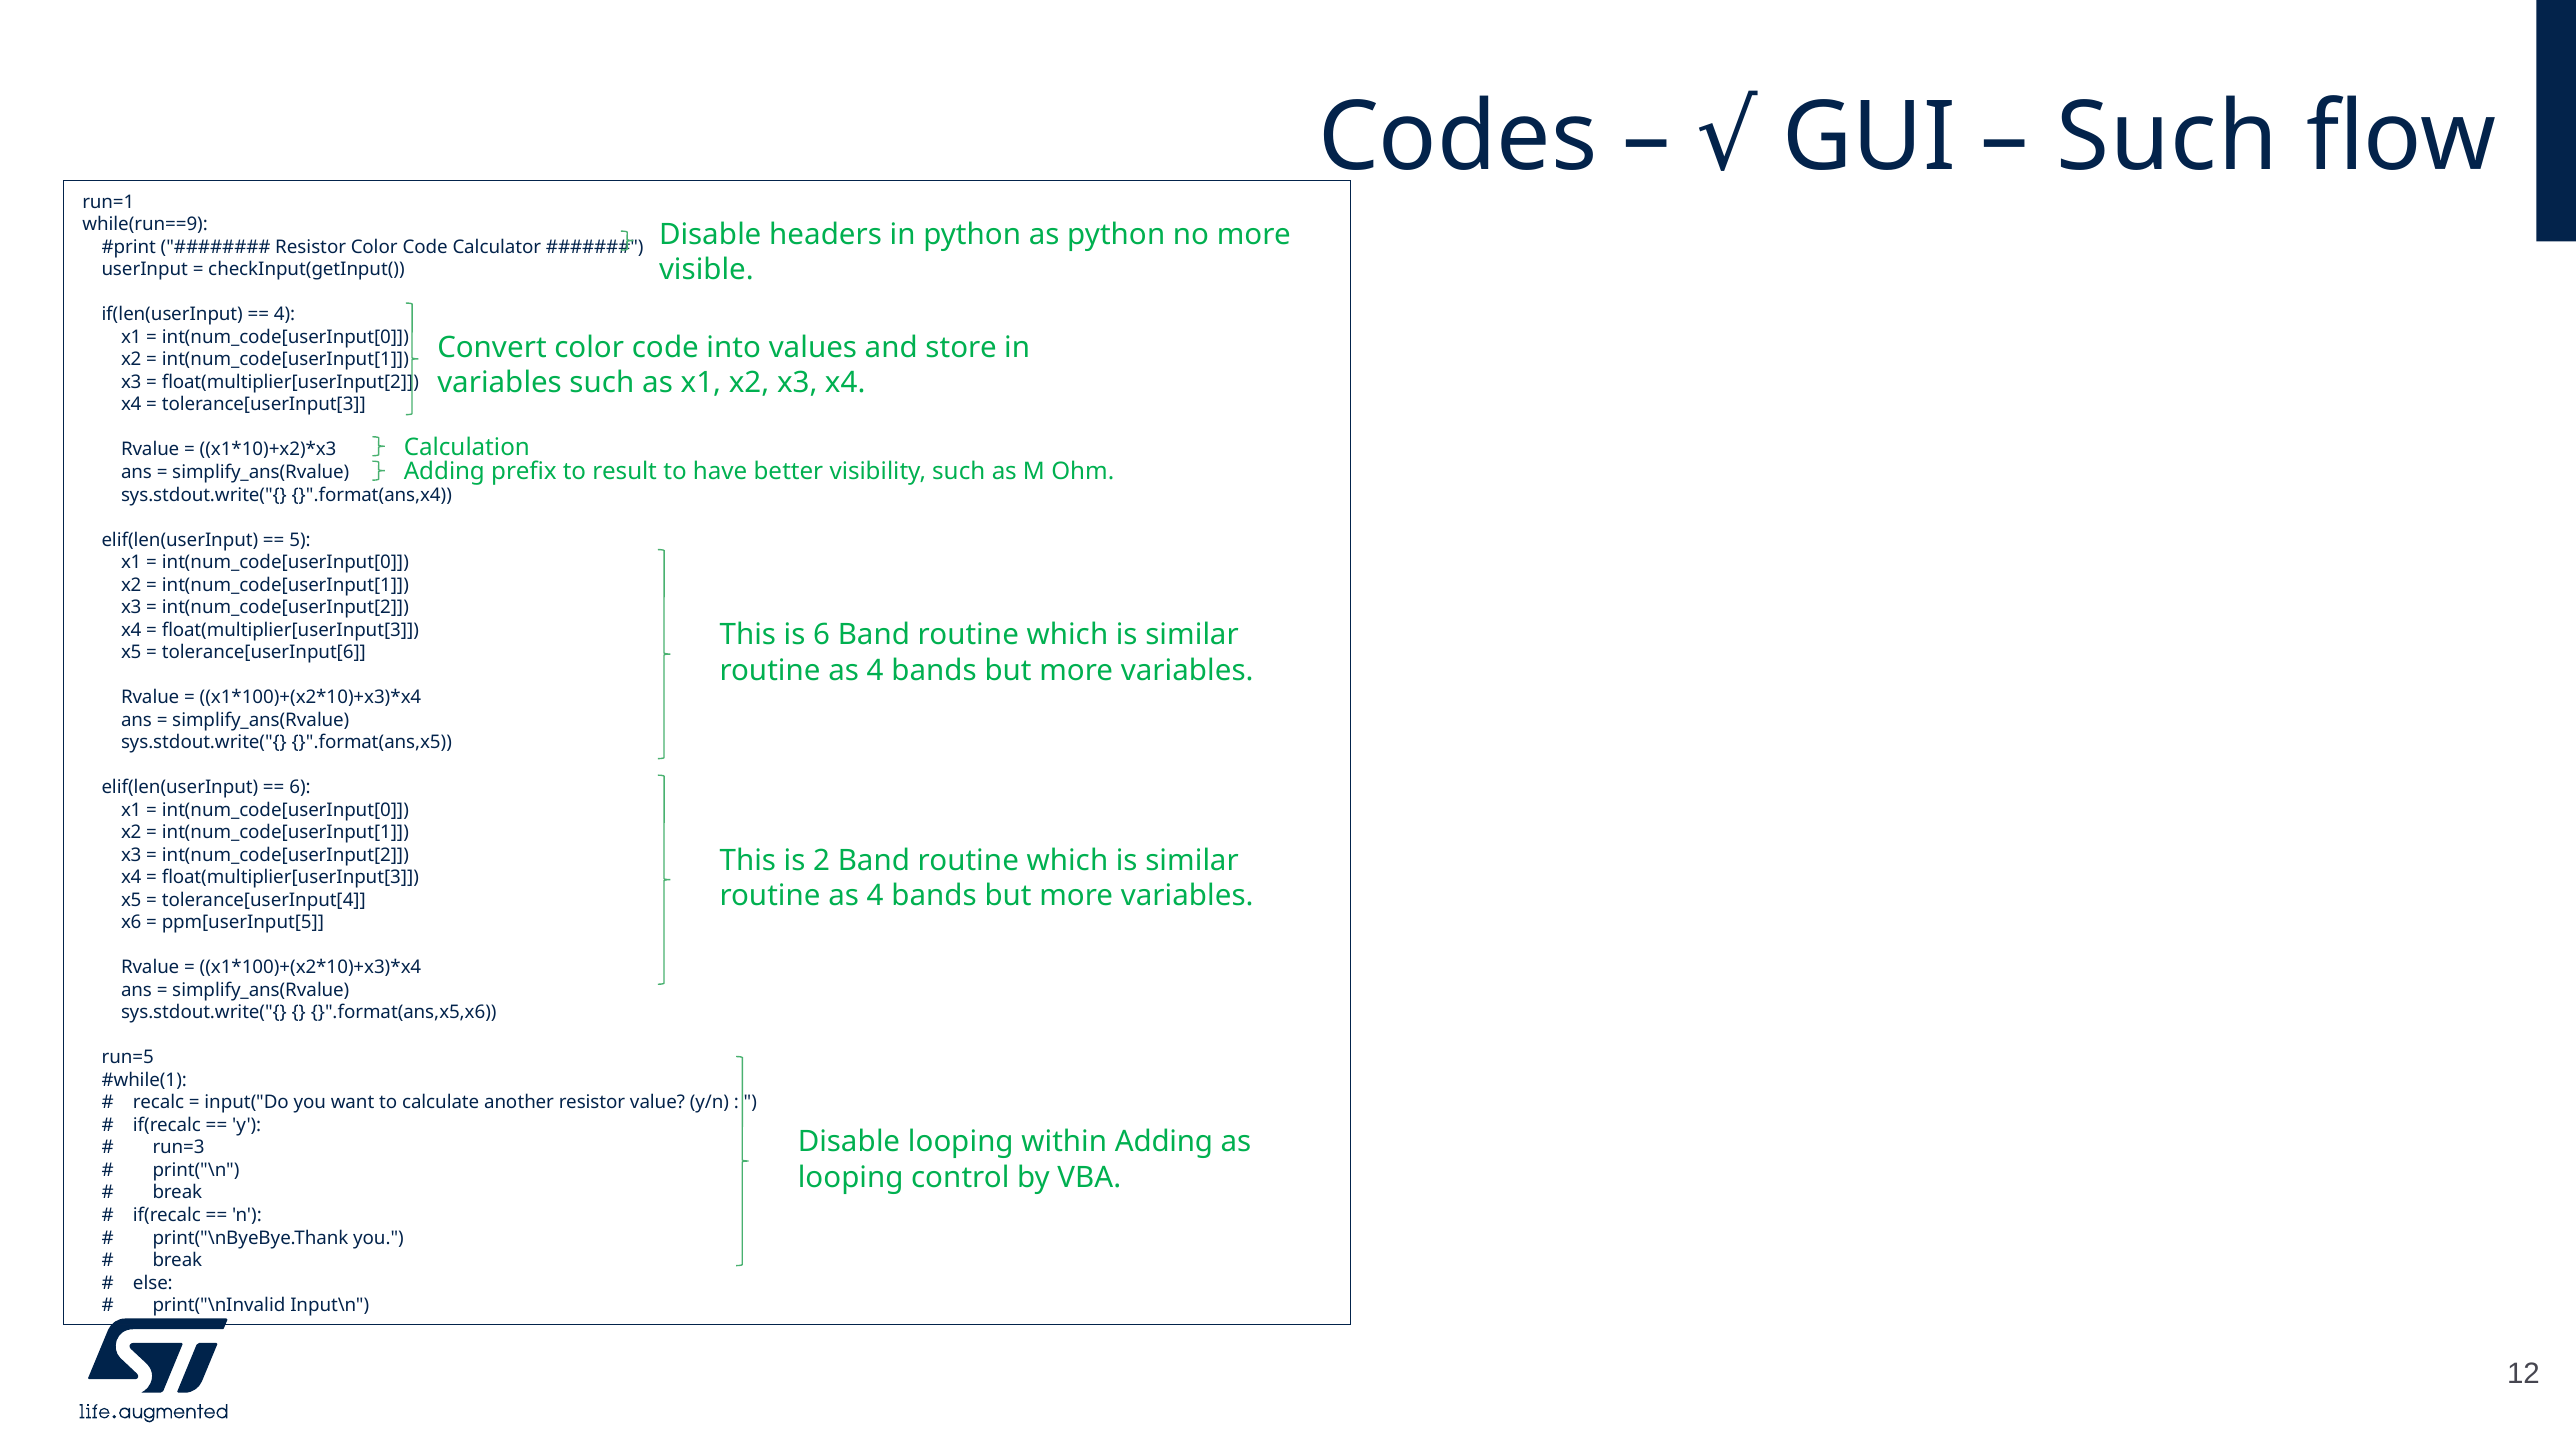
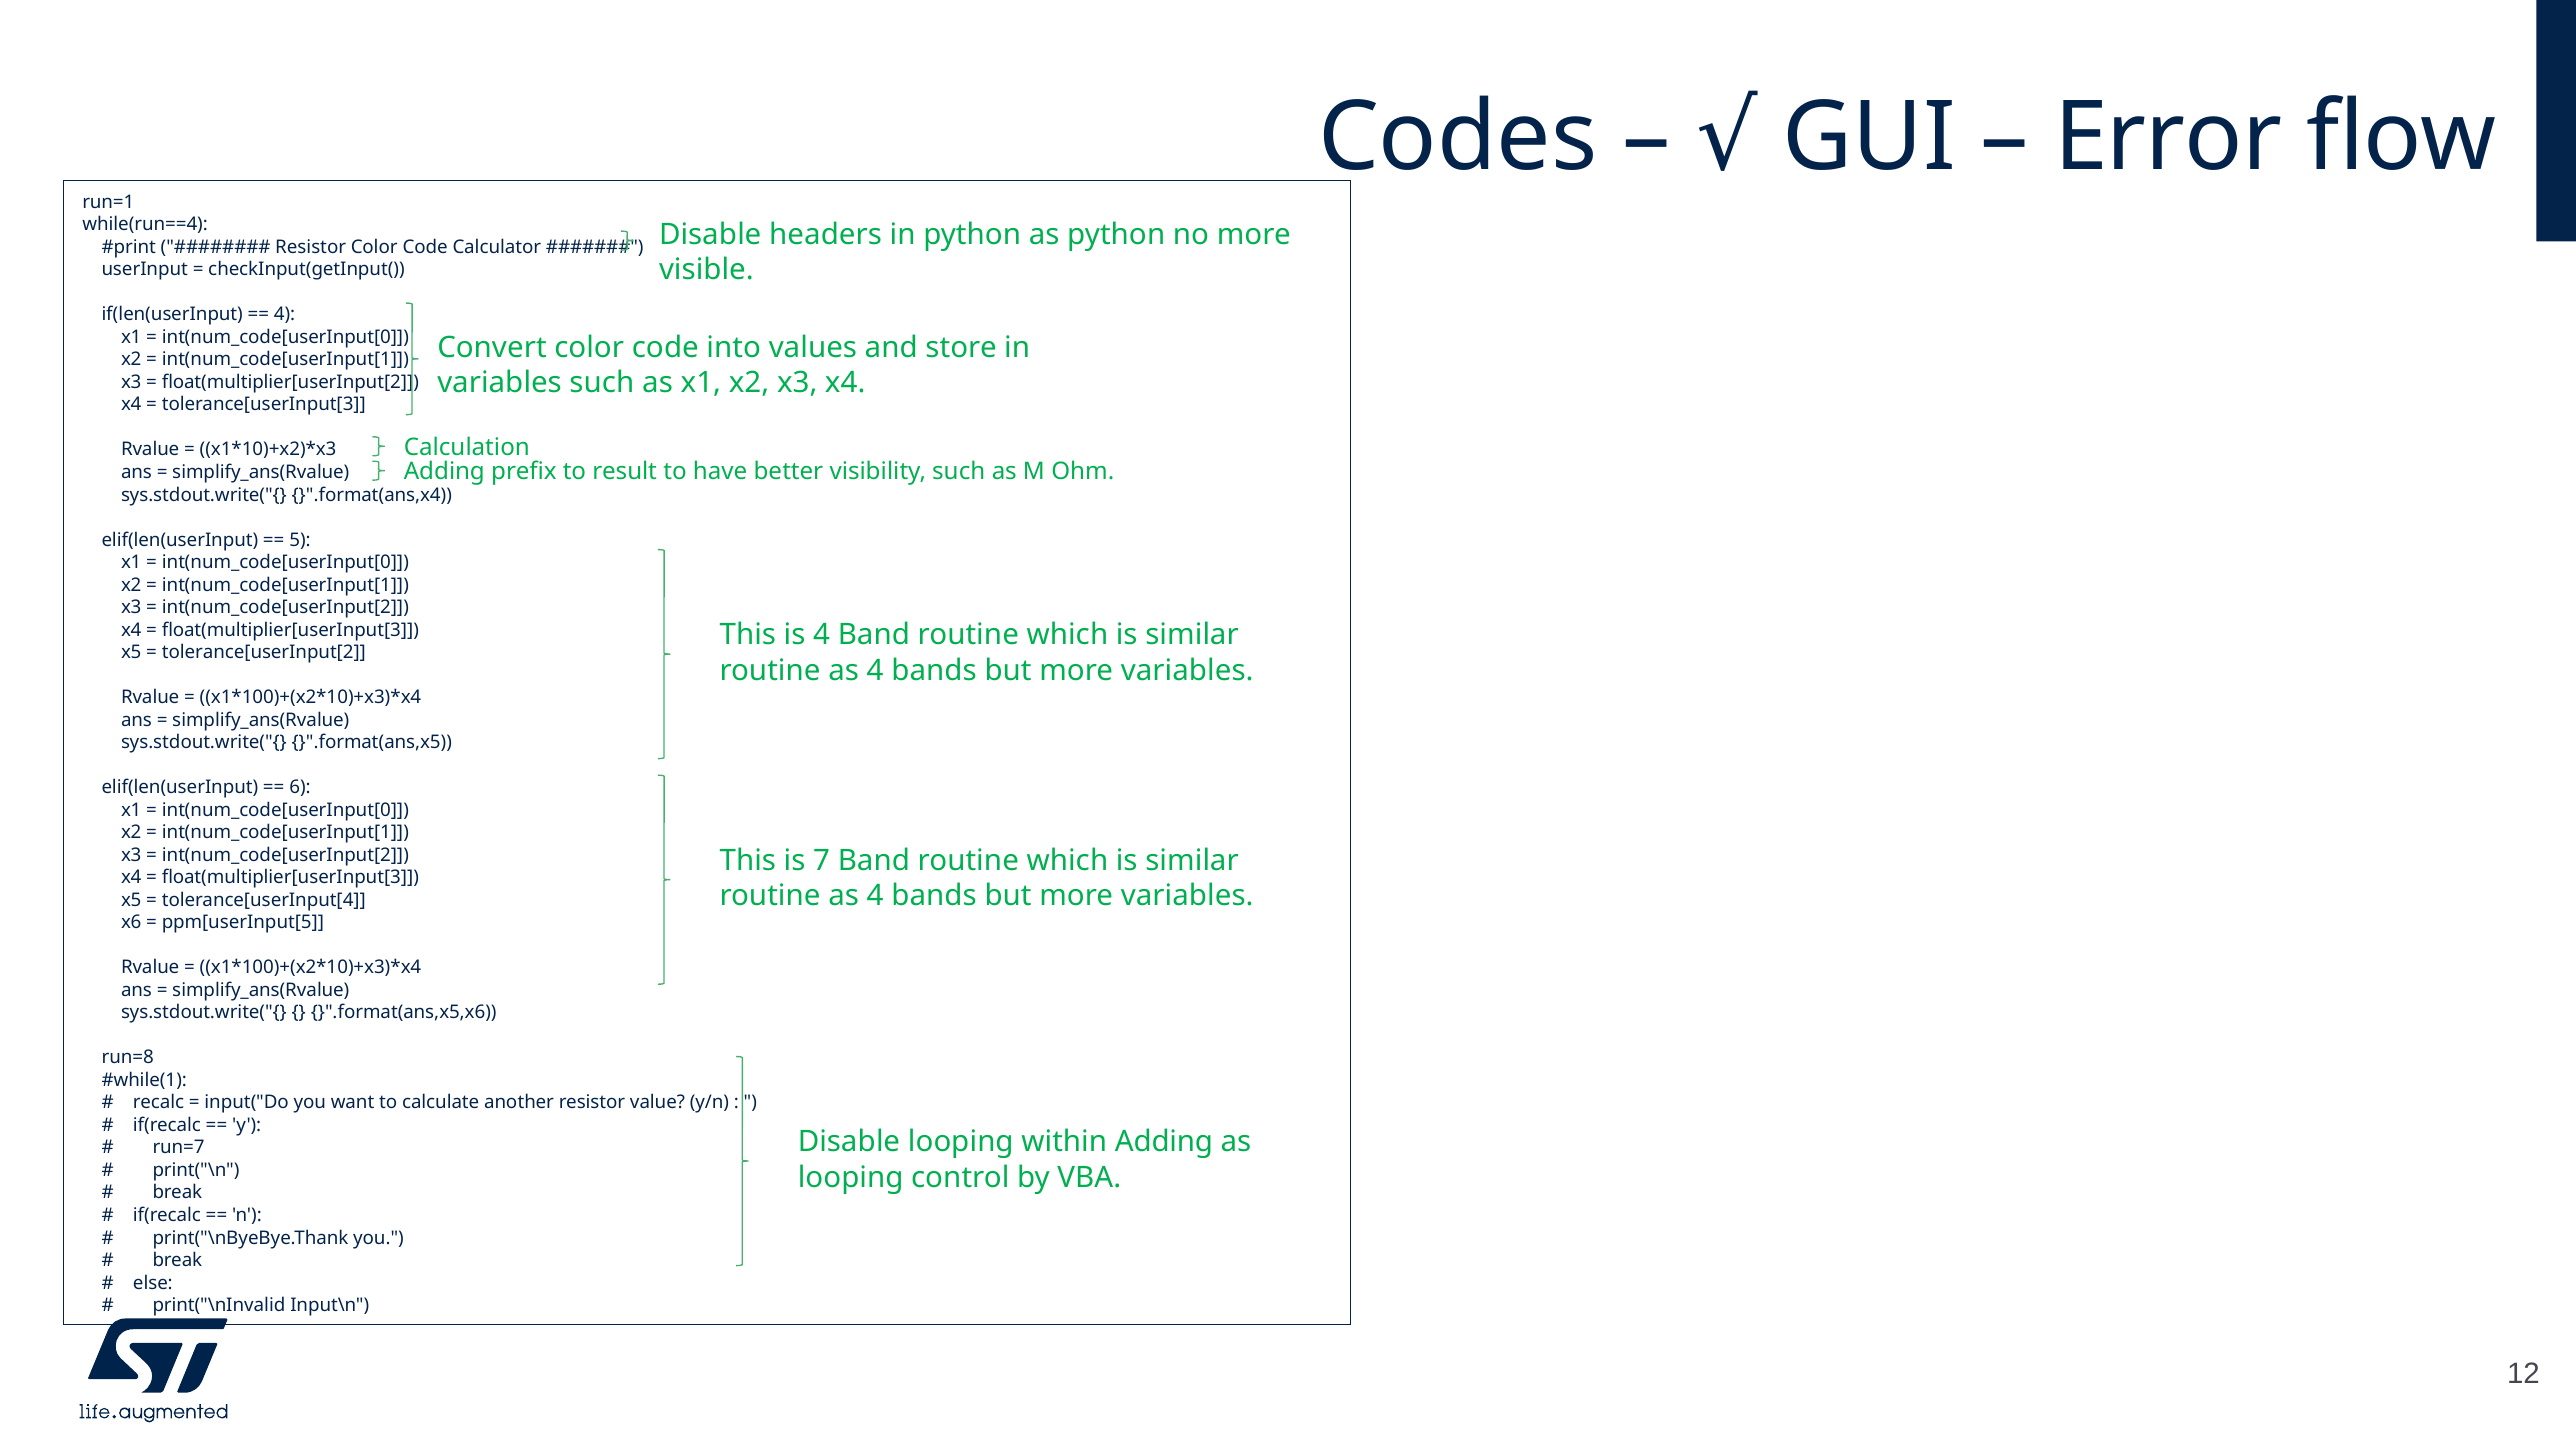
Such at (2167, 137): Such -> Error
while(run==9: while(run==9 -> while(run==4
is 6: 6 -> 4
tolerance[userInput[6: tolerance[userInput[6 -> tolerance[userInput[2
2: 2 -> 7
run=5: run=5 -> run=8
run=3: run=3 -> run=7
